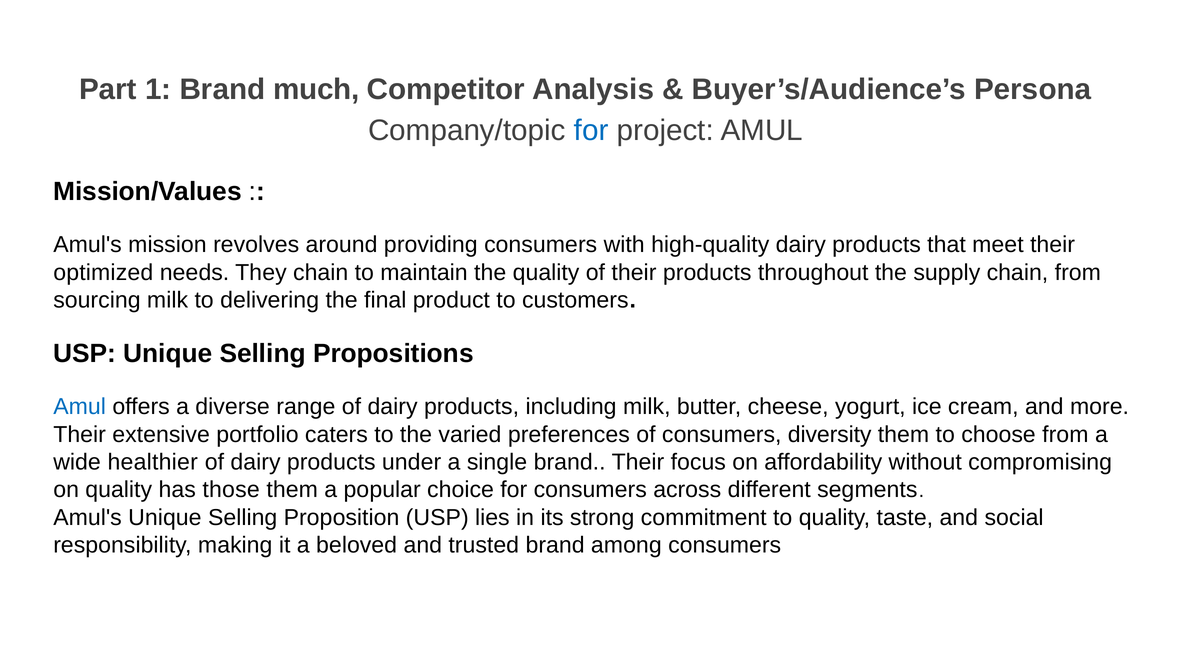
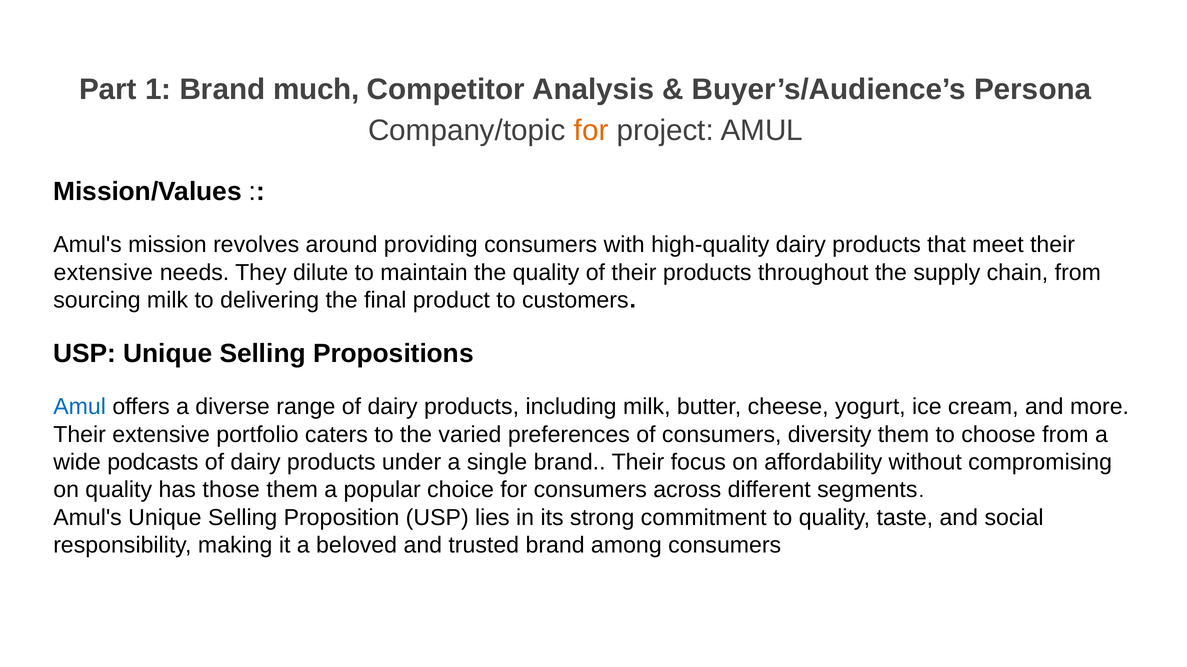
for at (591, 130) colour: blue -> orange
optimized at (103, 273): optimized -> extensive
They chain: chain -> dilute
healthier: healthier -> podcasts
